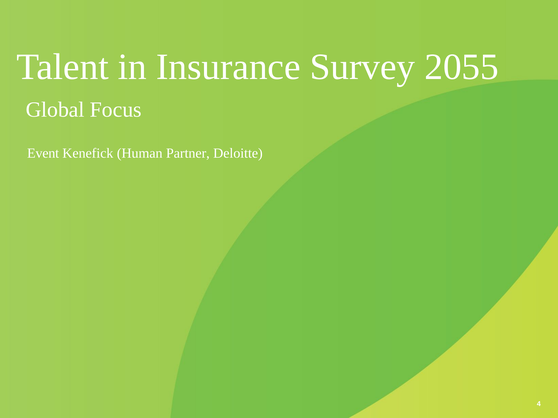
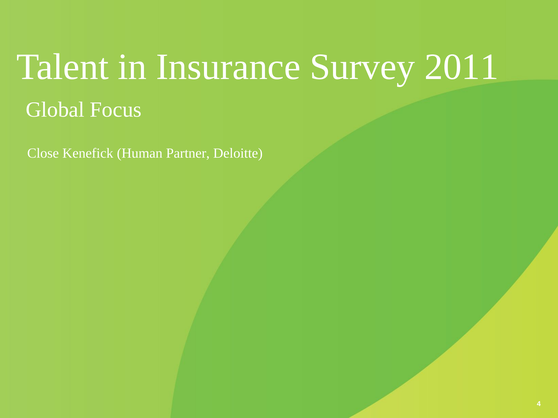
2055: 2055 -> 2011
Event: Event -> Close
